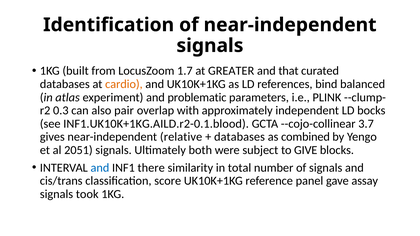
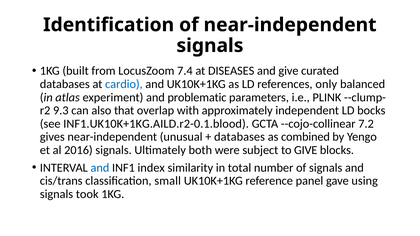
1.7: 1.7 -> 7.4
GREATER: GREATER -> DISEASES
and that: that -> give
cardio colour: orange -> blue
bind: bind -> only
0.3: 0.3 -> 9.3
pair: pair -> that
3.7: 3.7 -> 7.2
relative: relative -> unusual
2051: 2051 -> 2016
there: there -> index
score: score -> small
assay: assay -> using
